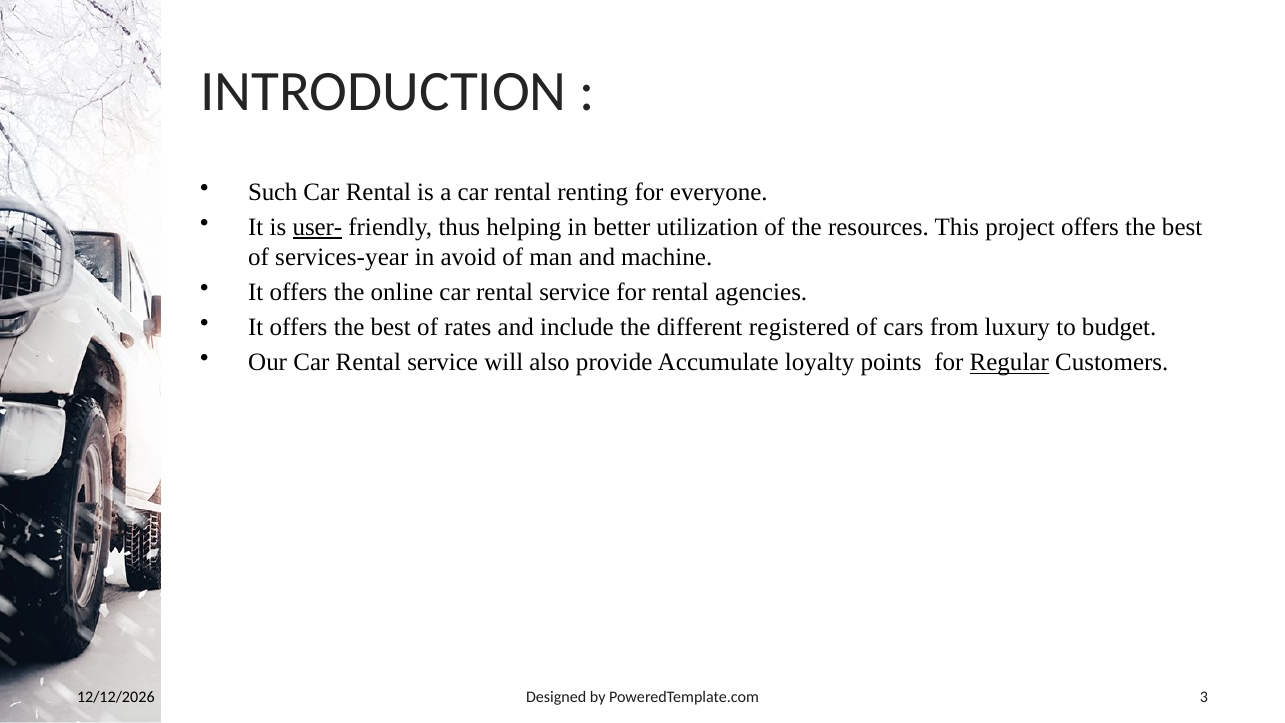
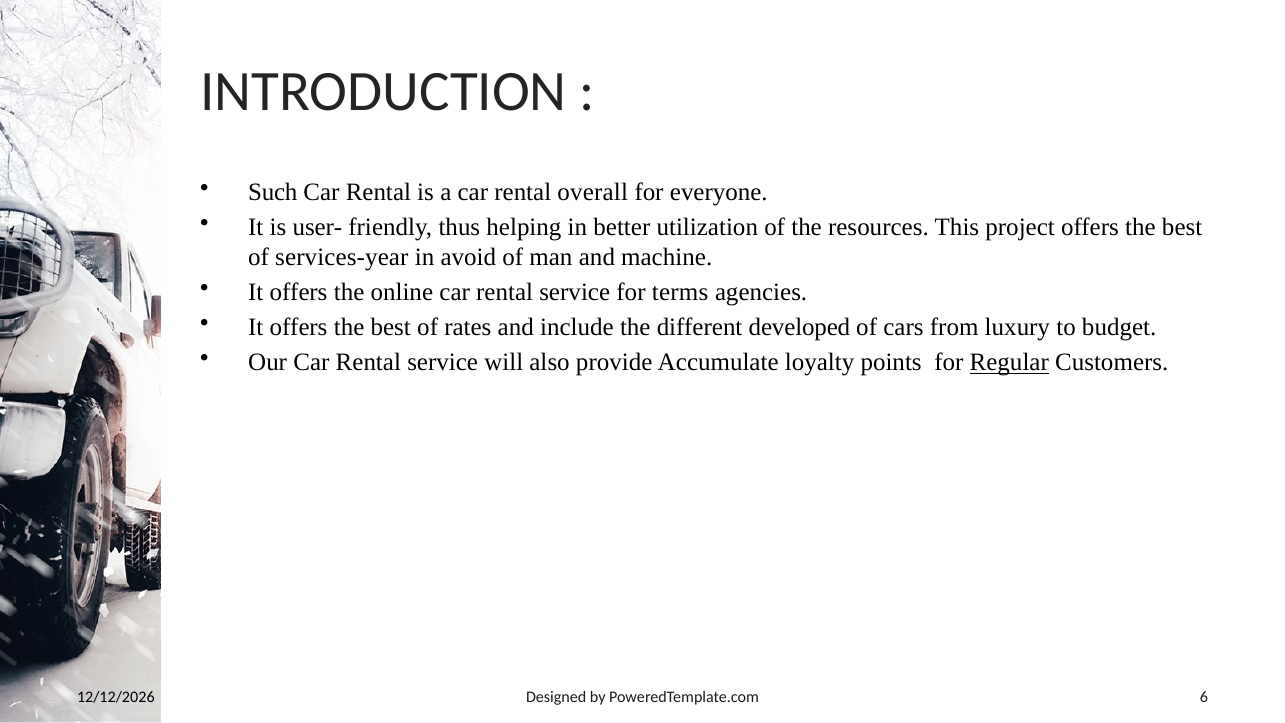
renting: renting -> overall
user- underline: present -> none
for rental: rental -> terms
registered: registered -> developed
3: 3 -> 6
